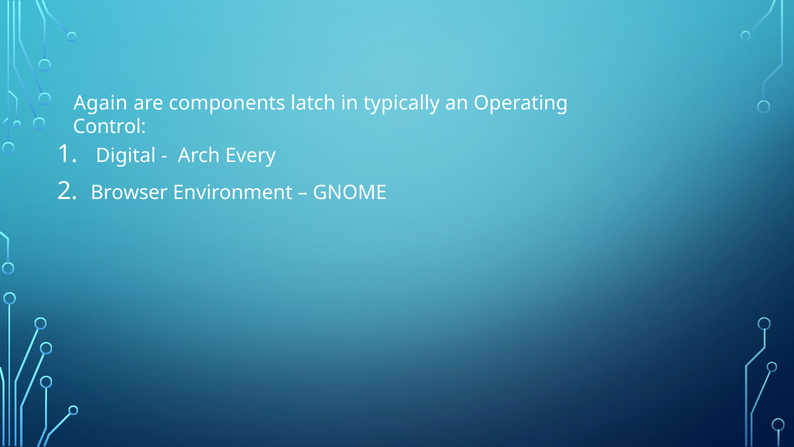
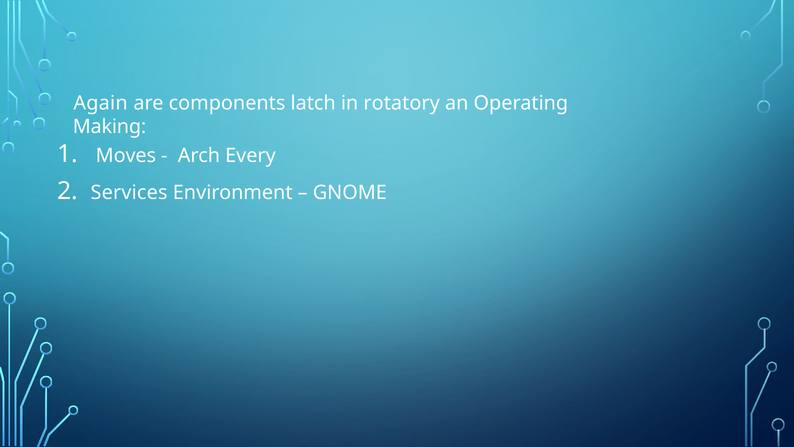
typically: typically -> rotatory
Control: Control -> Making
Digital: Digital -> Moves
Browser: Browser -> Services
